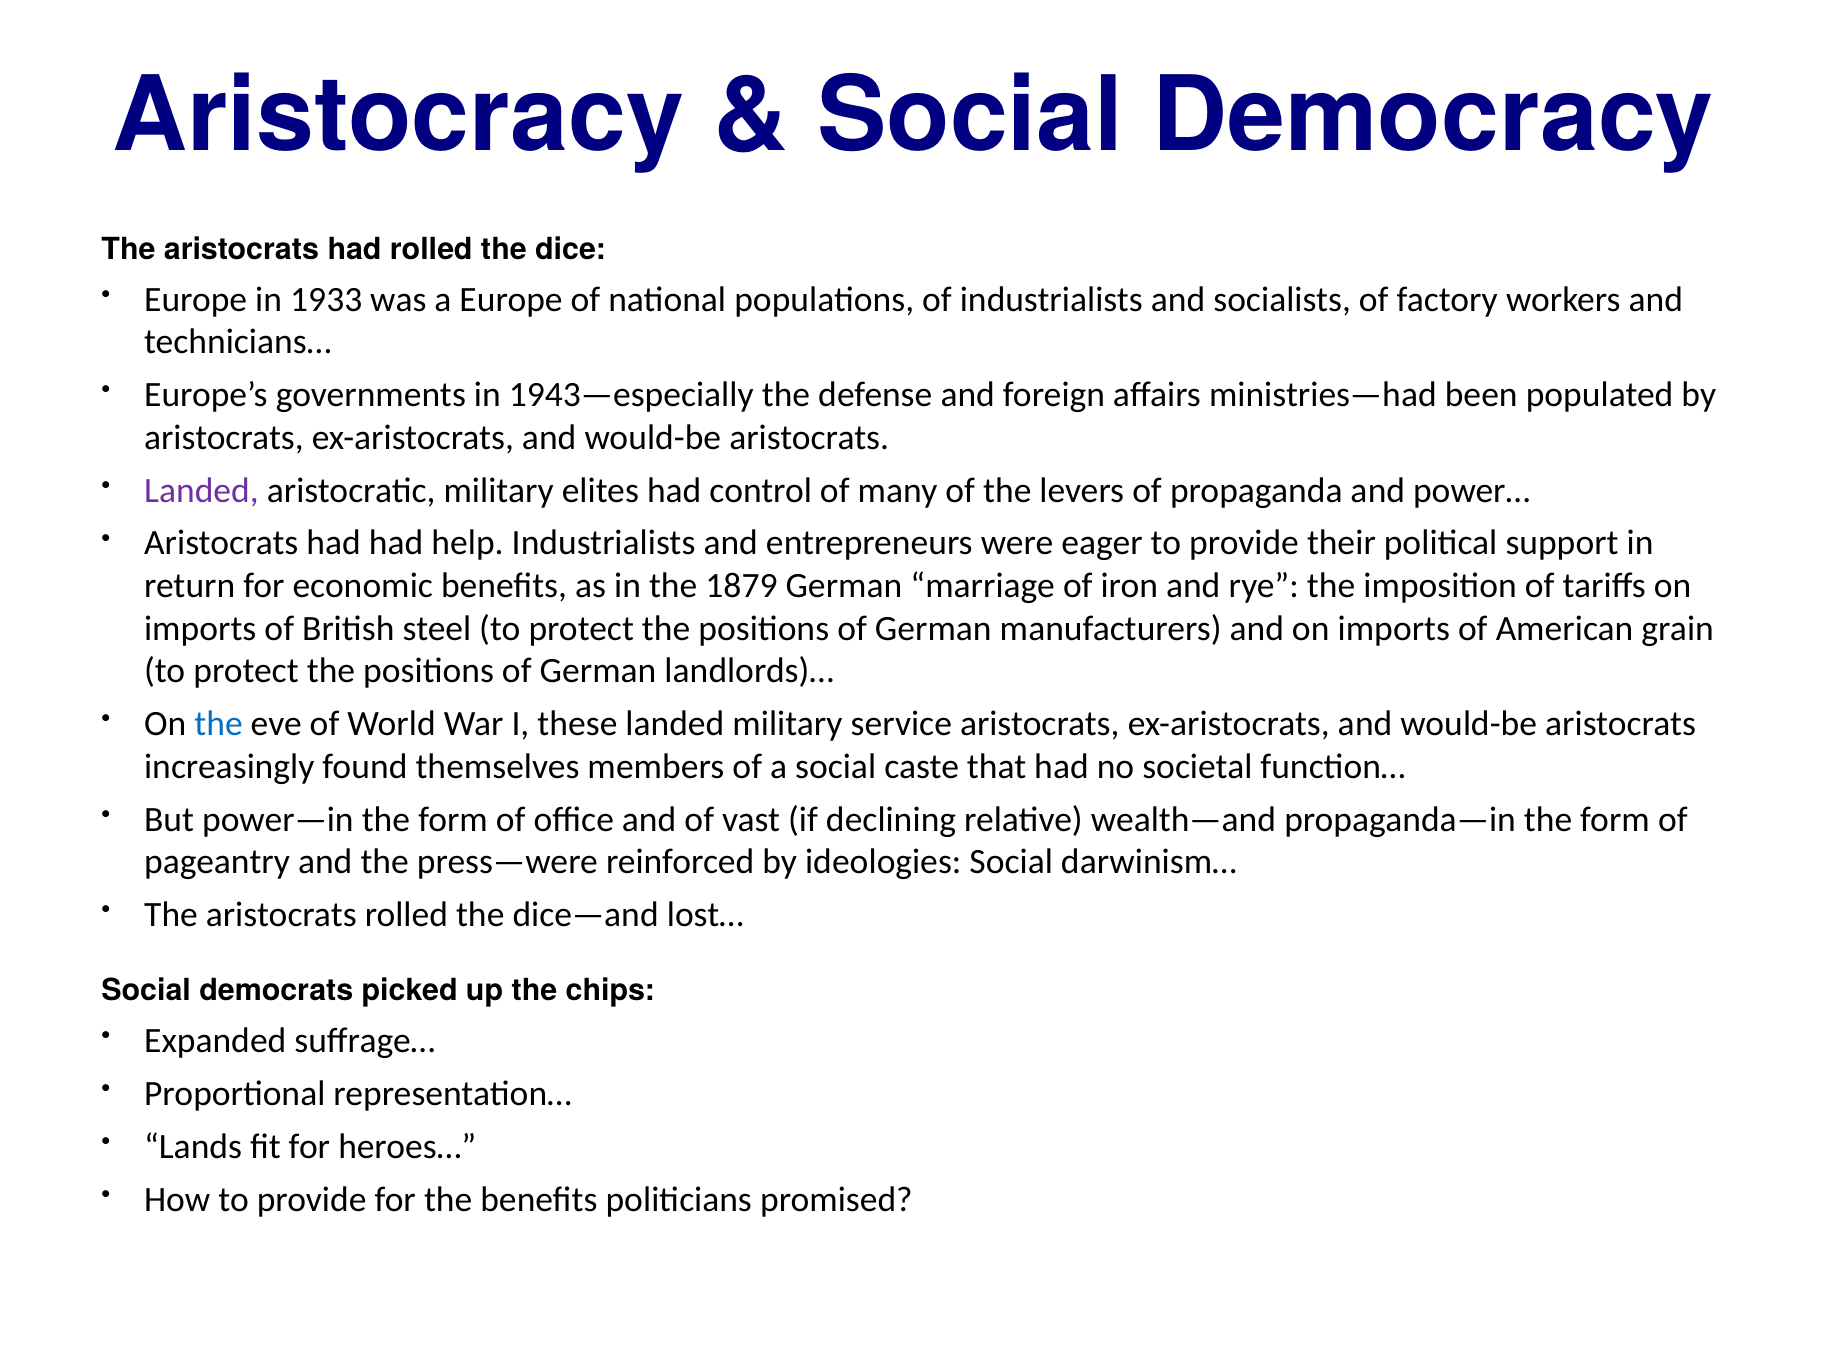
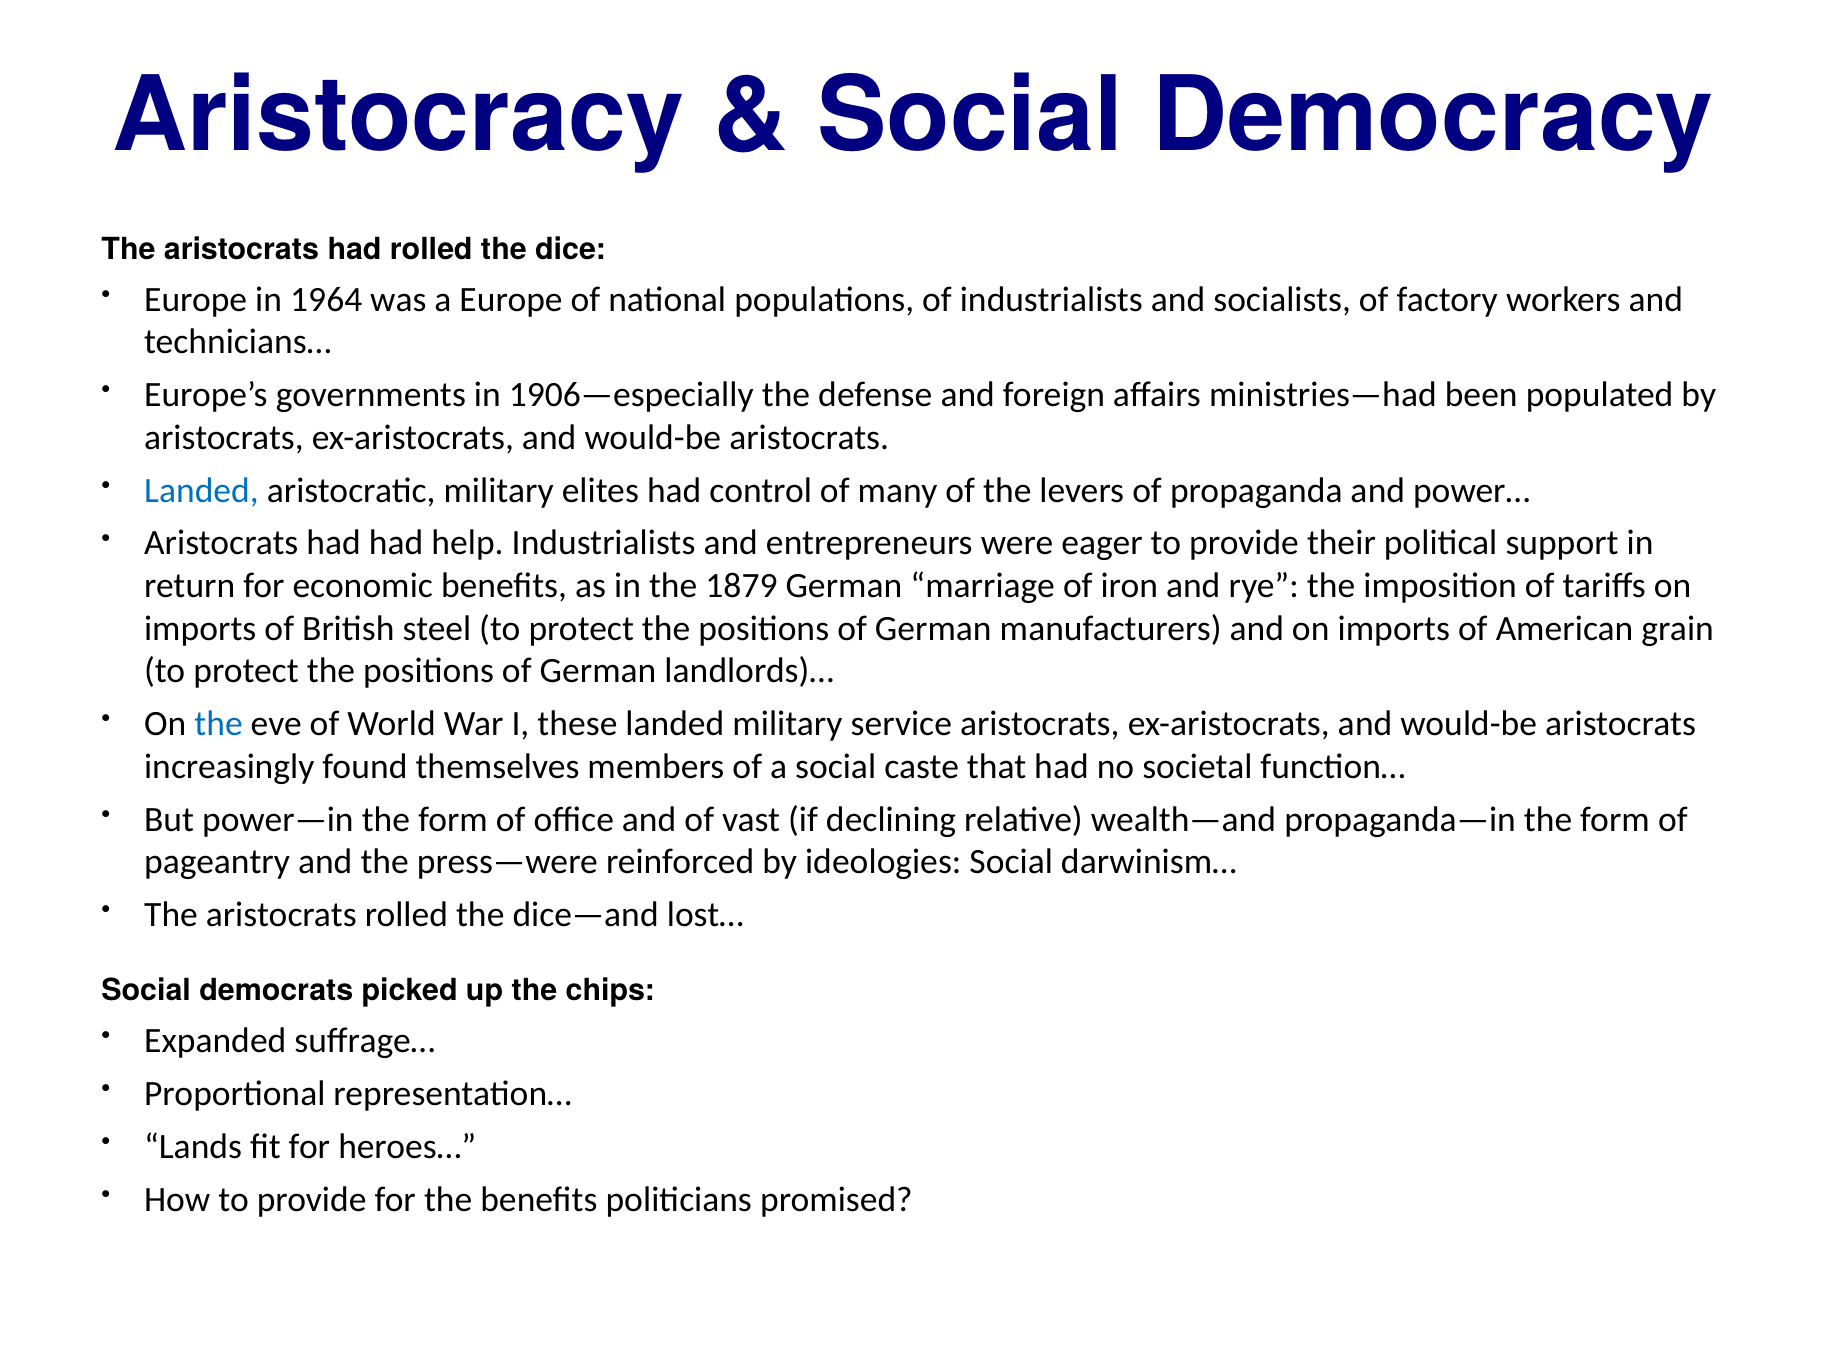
1933: 1933 -> 1964
1943—especially: 1943—especially -> 1906—especially
Landed at (201, 490) colour: purple -> blue
